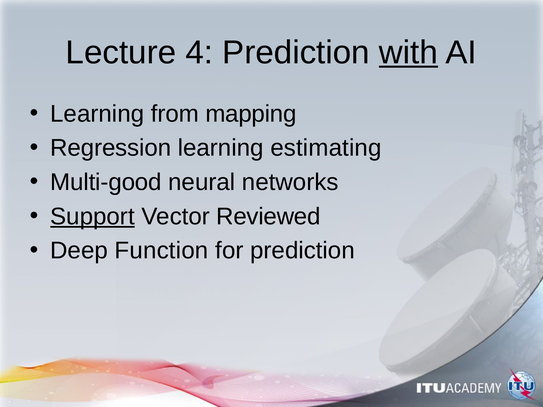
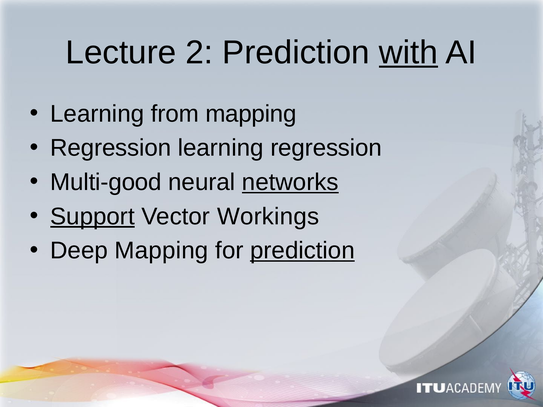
4: 4 -> 2
learning estimating: estimating -> regression
networks underline: none -> present
Reviewed: Reviewed -> Workings
Deep Function: Function -> Mapping
prediction at (302, 251) underline: none -> present
